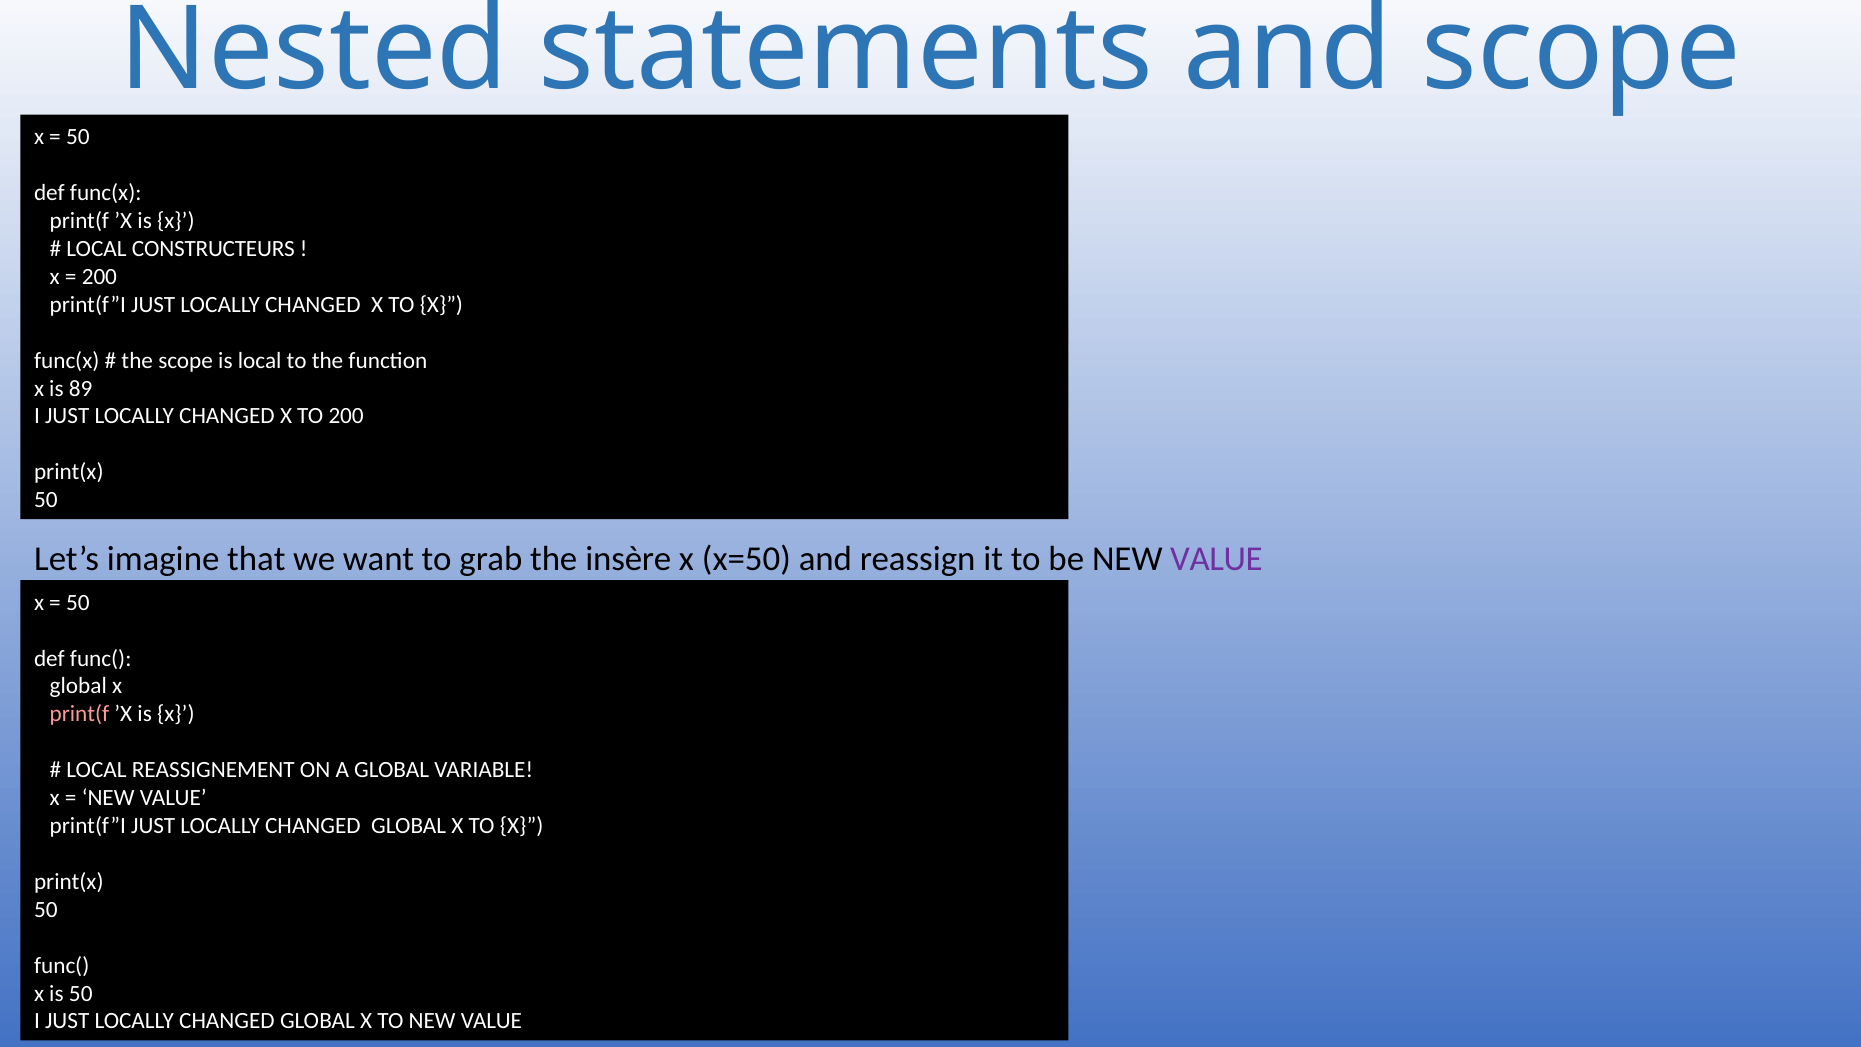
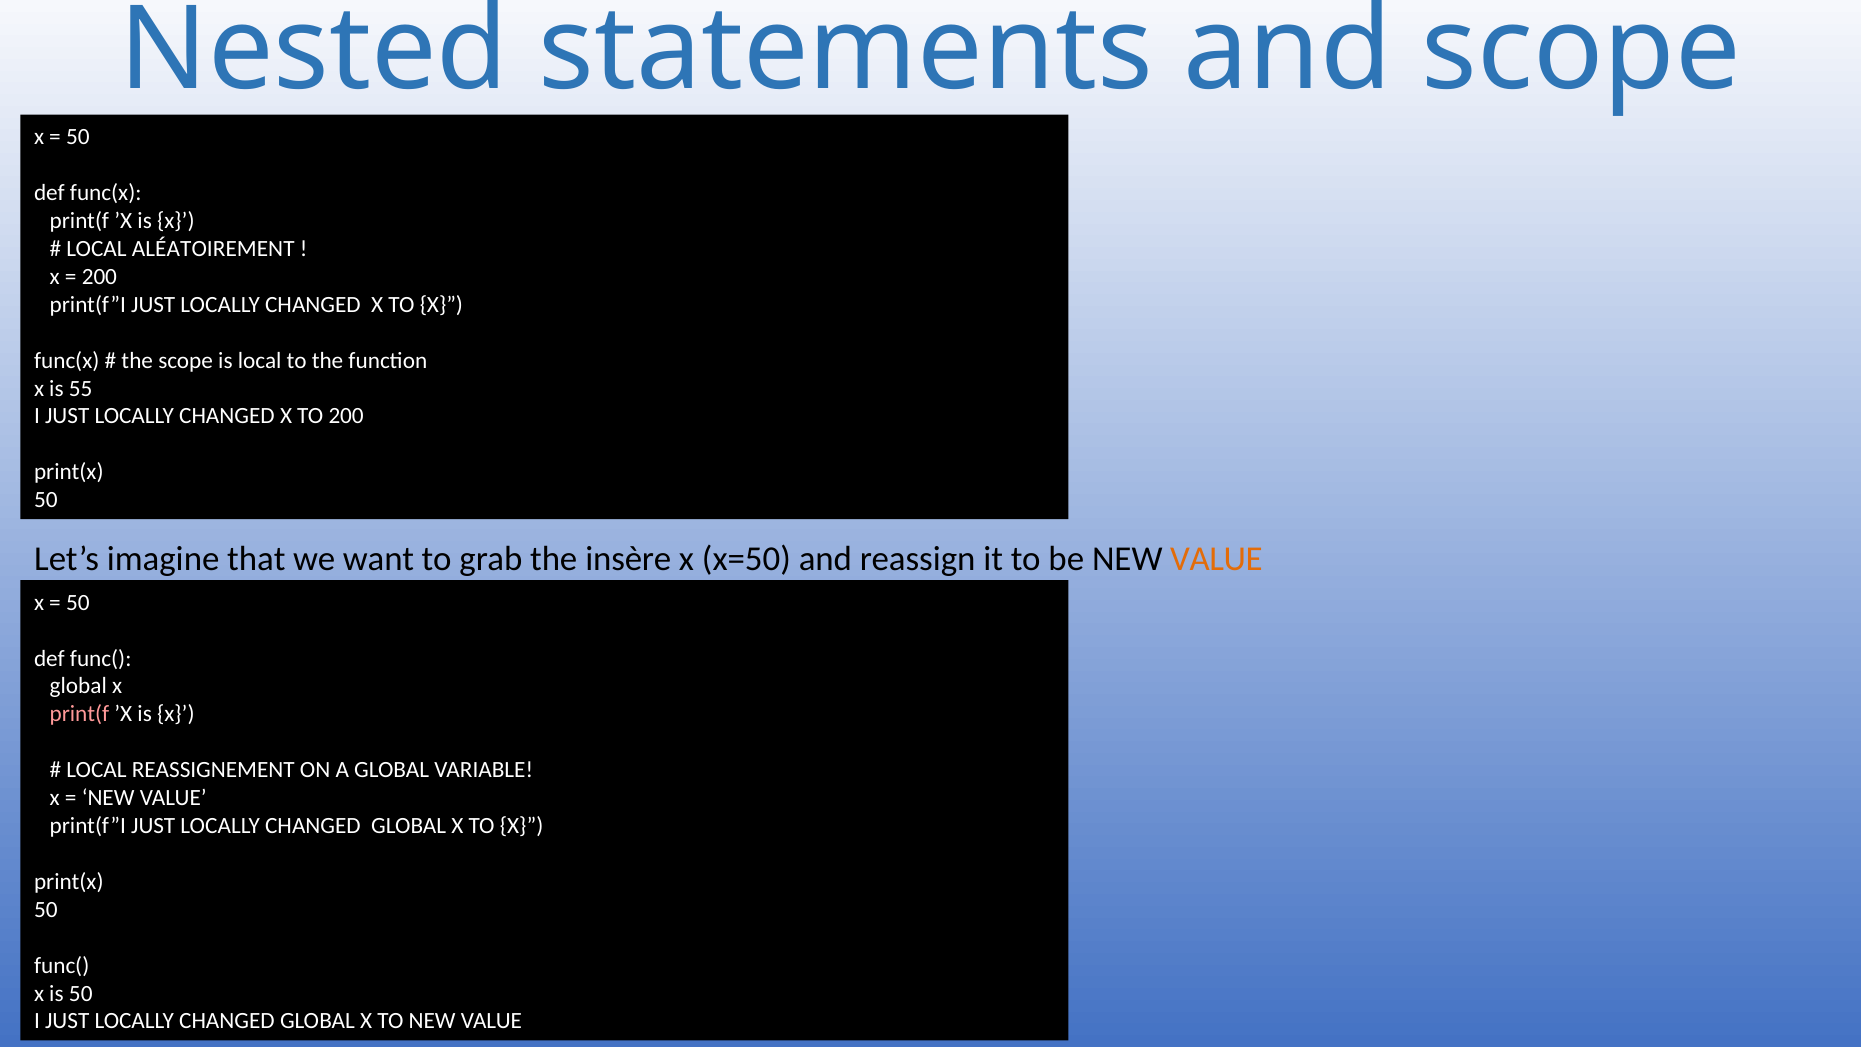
CONSTRUCTEURS: CONSTRUCTEURS -> ALÉATOIREMENT
89: 89 -> 55
VALUE at (1216, 559) colour: purple -> orange
